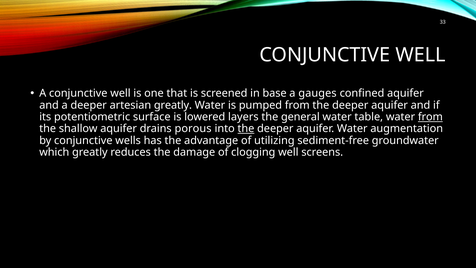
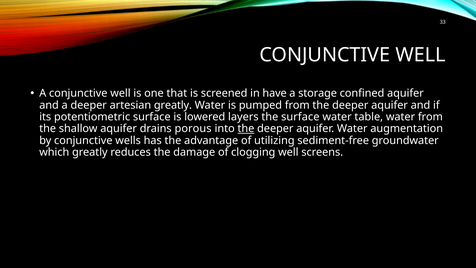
base: base -> have
gauges: gauges -> storage
the general: general -> surface
from at (430, 117) underline: present -> none
